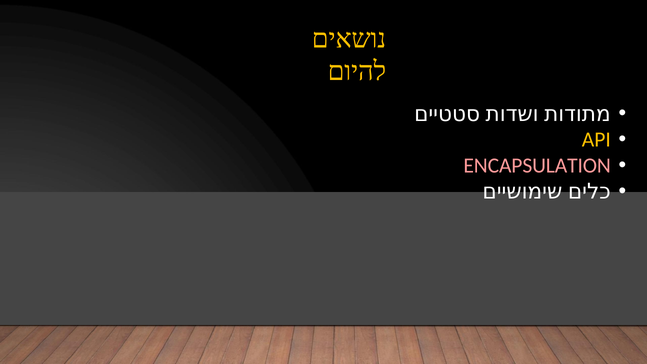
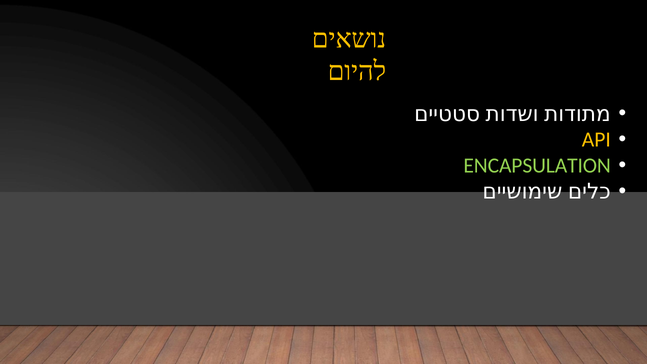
ENCAPSULATION colour: pink -> light green
